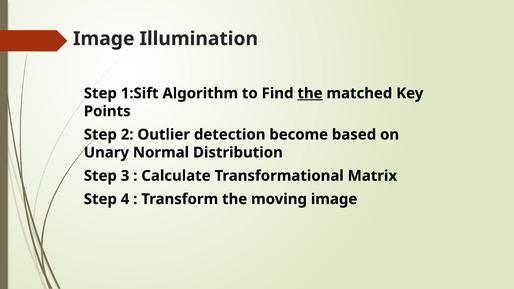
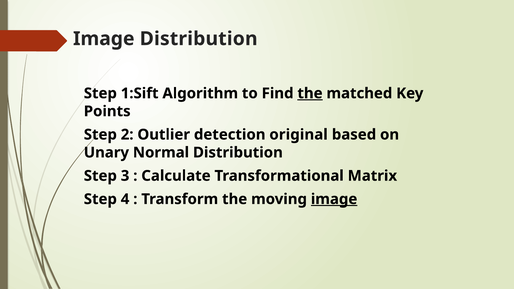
Image Illumination: Illumination -> Distribution
become: become -> original
image at (334, 199) underline: none -> present
